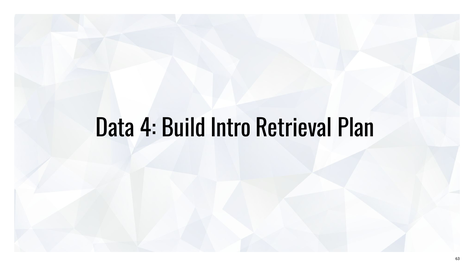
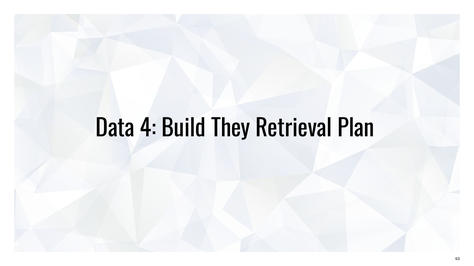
Intro: Intro -> They
